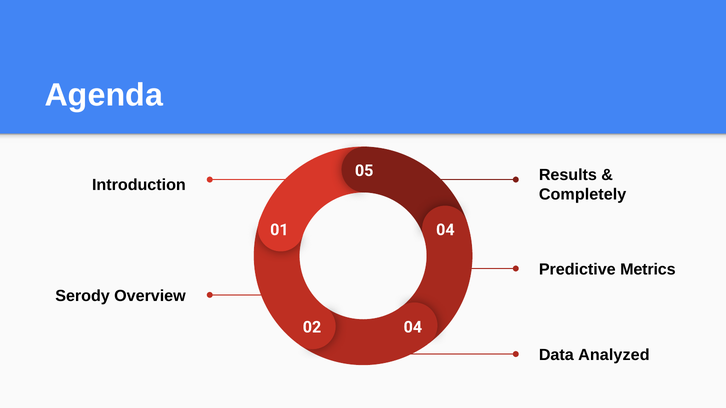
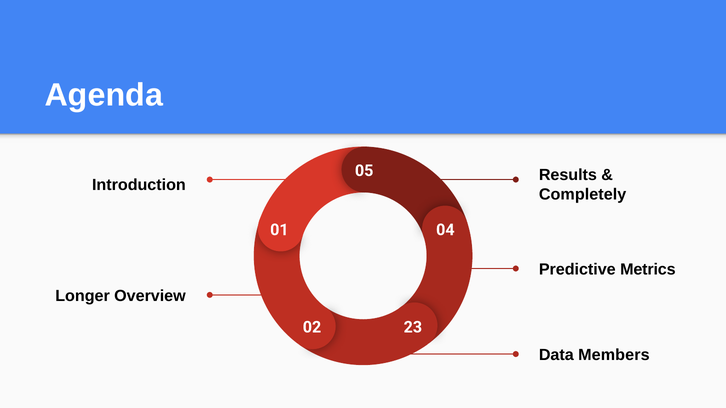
Serody: Serody -> Longer
02 04: 04 -> 23
Analyzed: Analyzed -> Members
